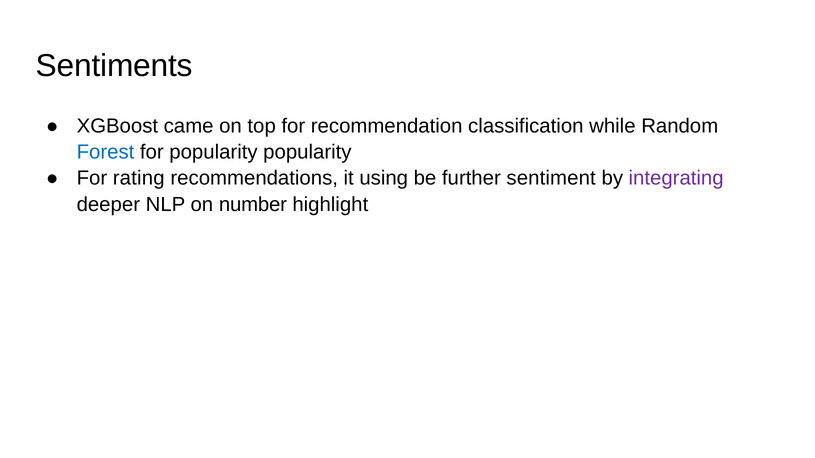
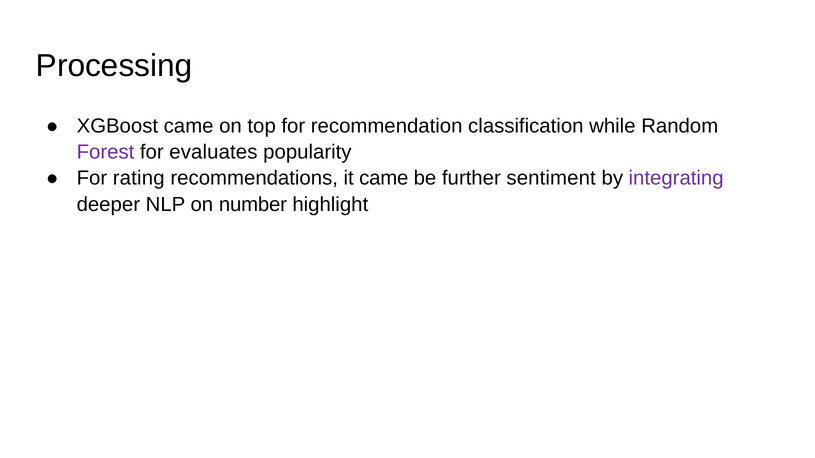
Sentiments: Sentiments -> Processing
Forest colour: blue -> purple
for popularity: popularity -> evaluates
it using: using -> came
